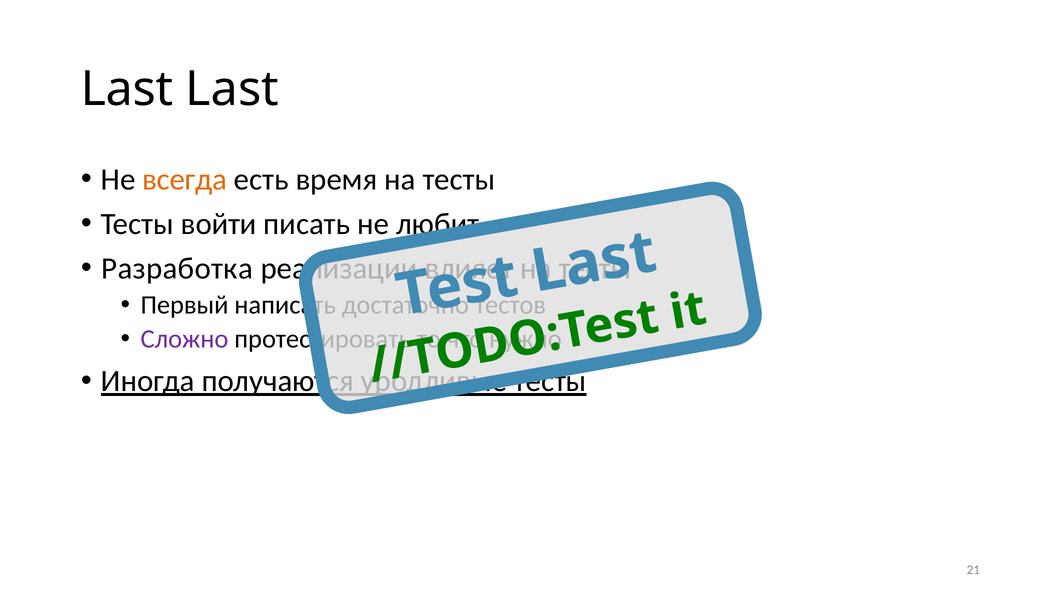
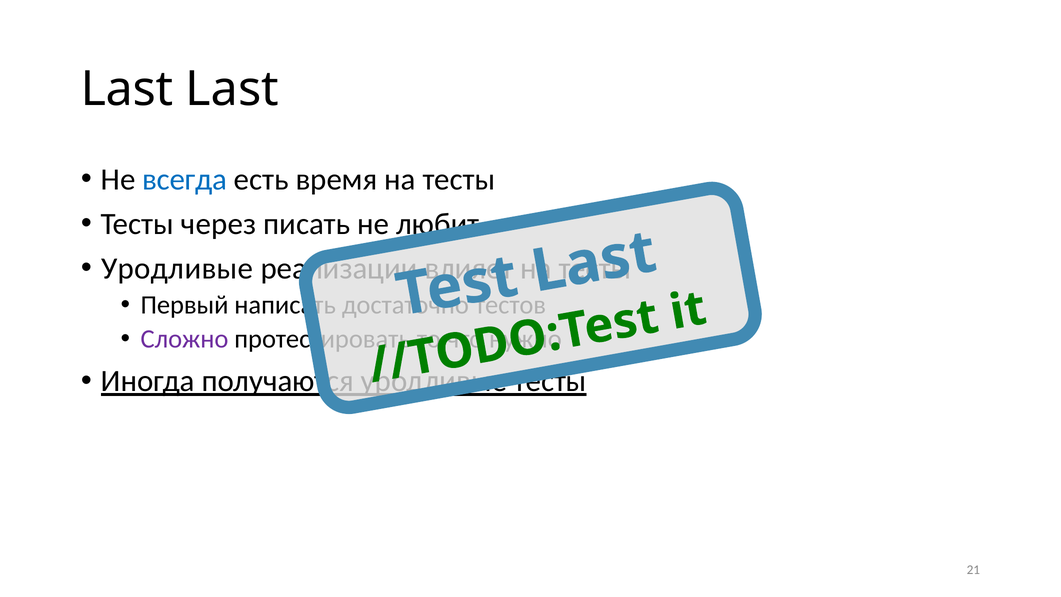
всегда colour: orange -> blue
войти: войти -> через
Разработка at (177, 268): Разработка -> Уродливые
